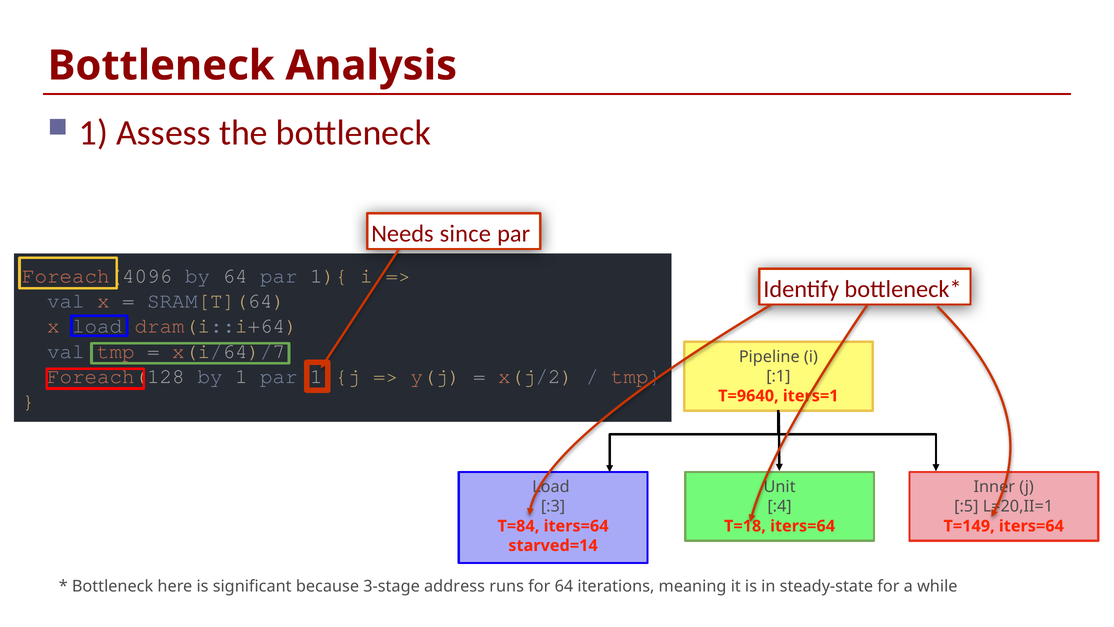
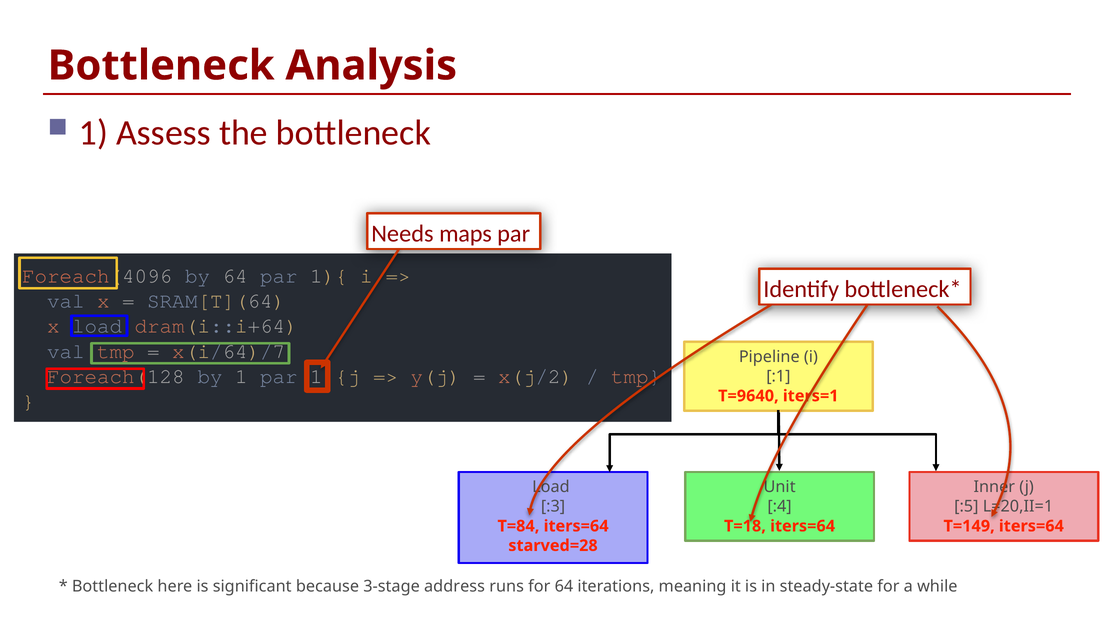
since: since -> maps
starved=14: starved=14 -> starved=28
